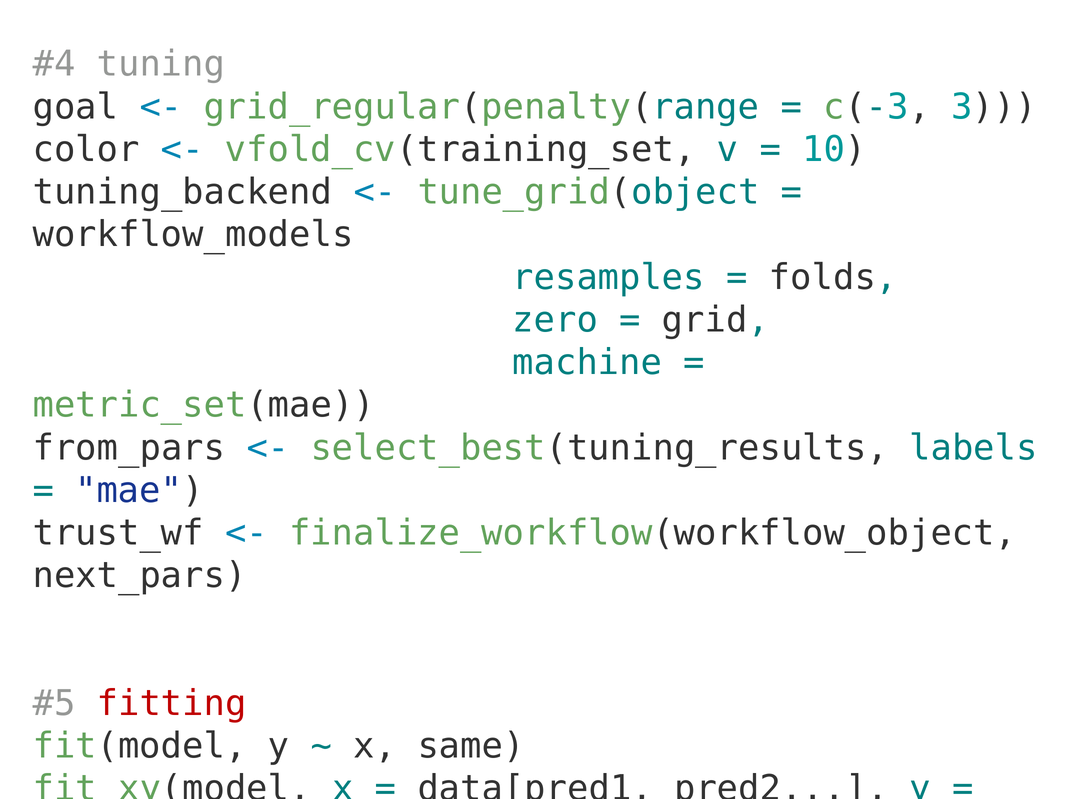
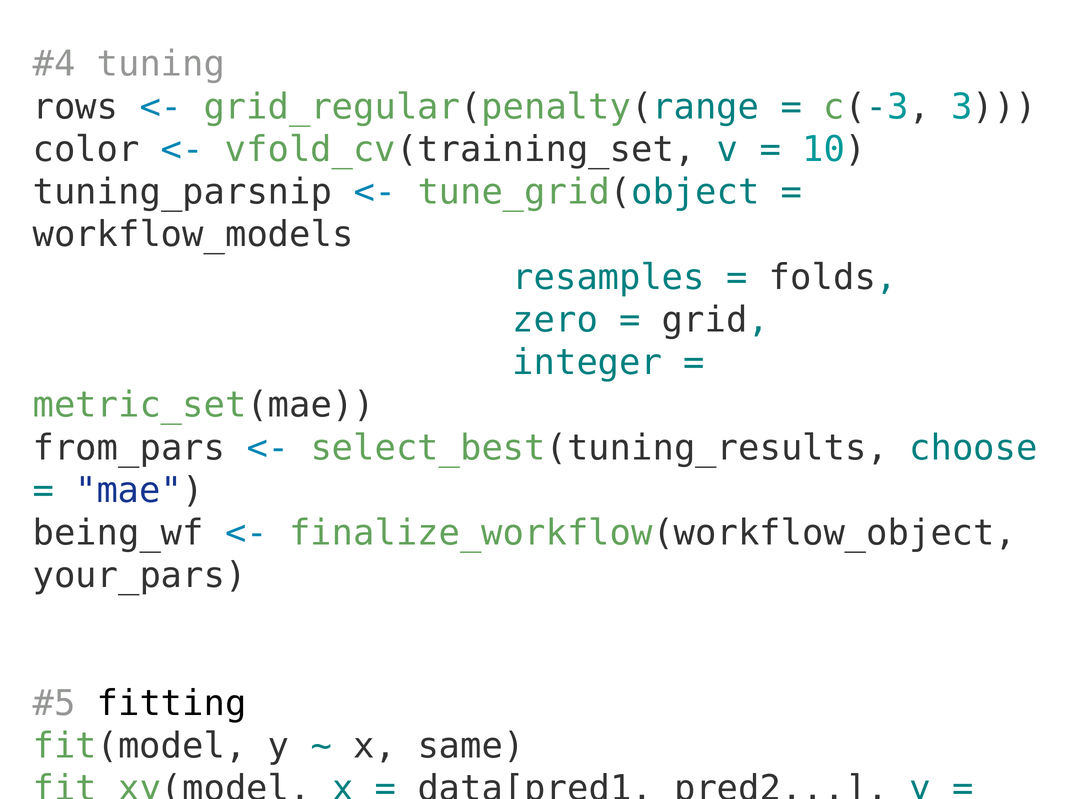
goal: goal -> rows
tuning_backend: tuning_backend -> tuning_parsnip
machine: machine -> integer
labels: labels -> choose
trust_wf: trust_wf -> being_wf
next_pars: next_pars -> your_pars
fitting colour: red -> black
